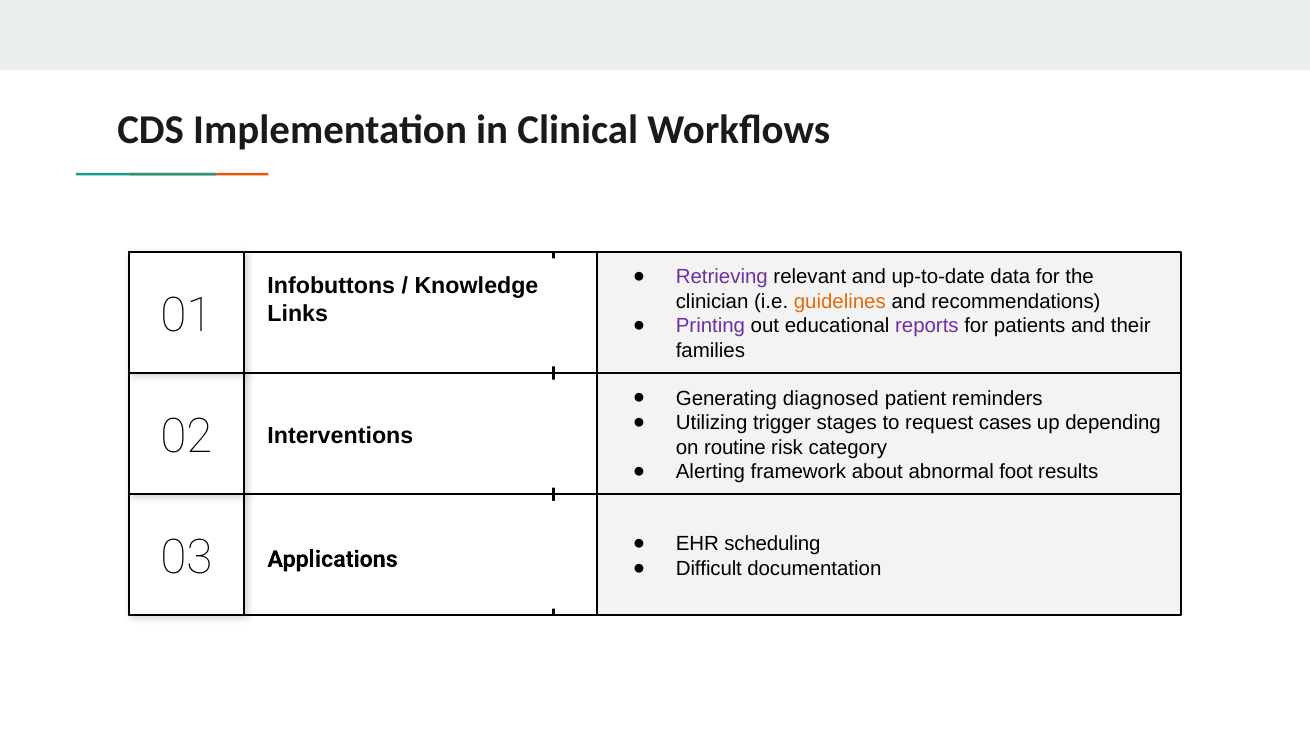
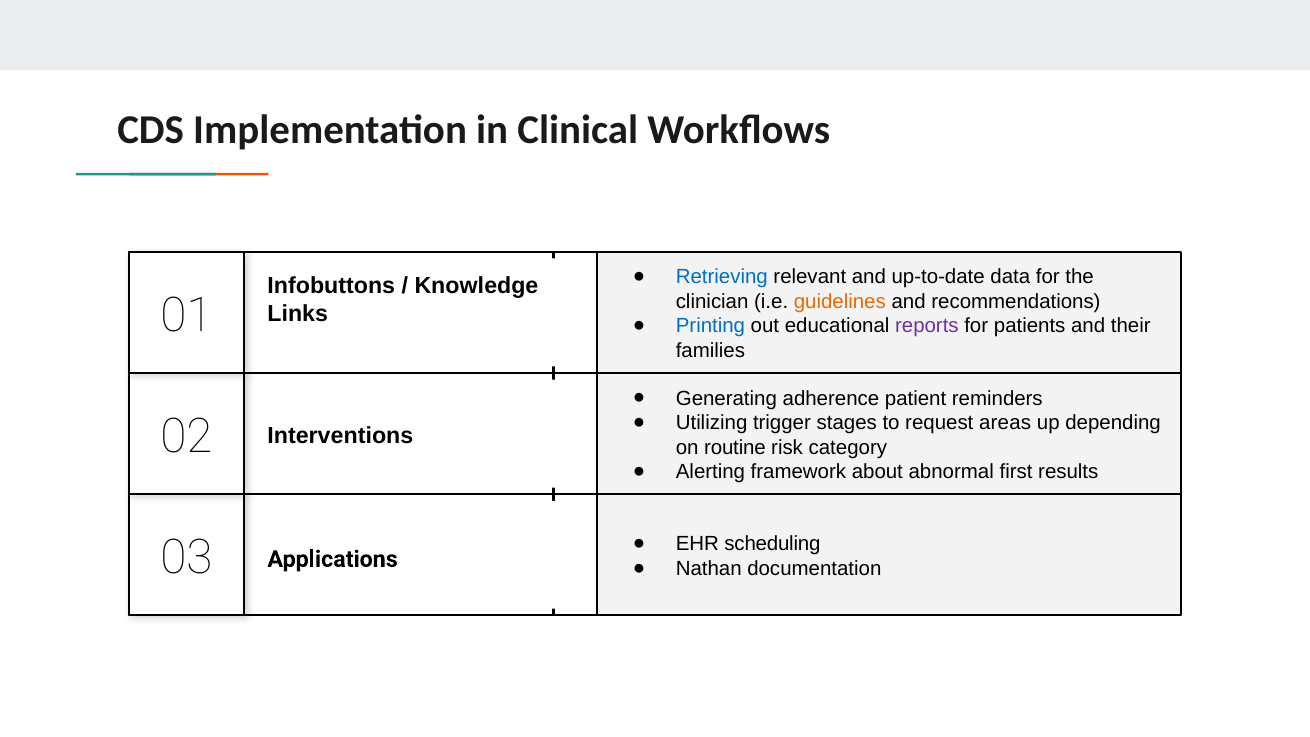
Retrieving colour: purple -> blue
Printing colour: purple -> blue
diagnosed: diagnosed -> adherence
cases: cases -> areas
foot: foot -> first
Difficult: Difficult -> Nathan
